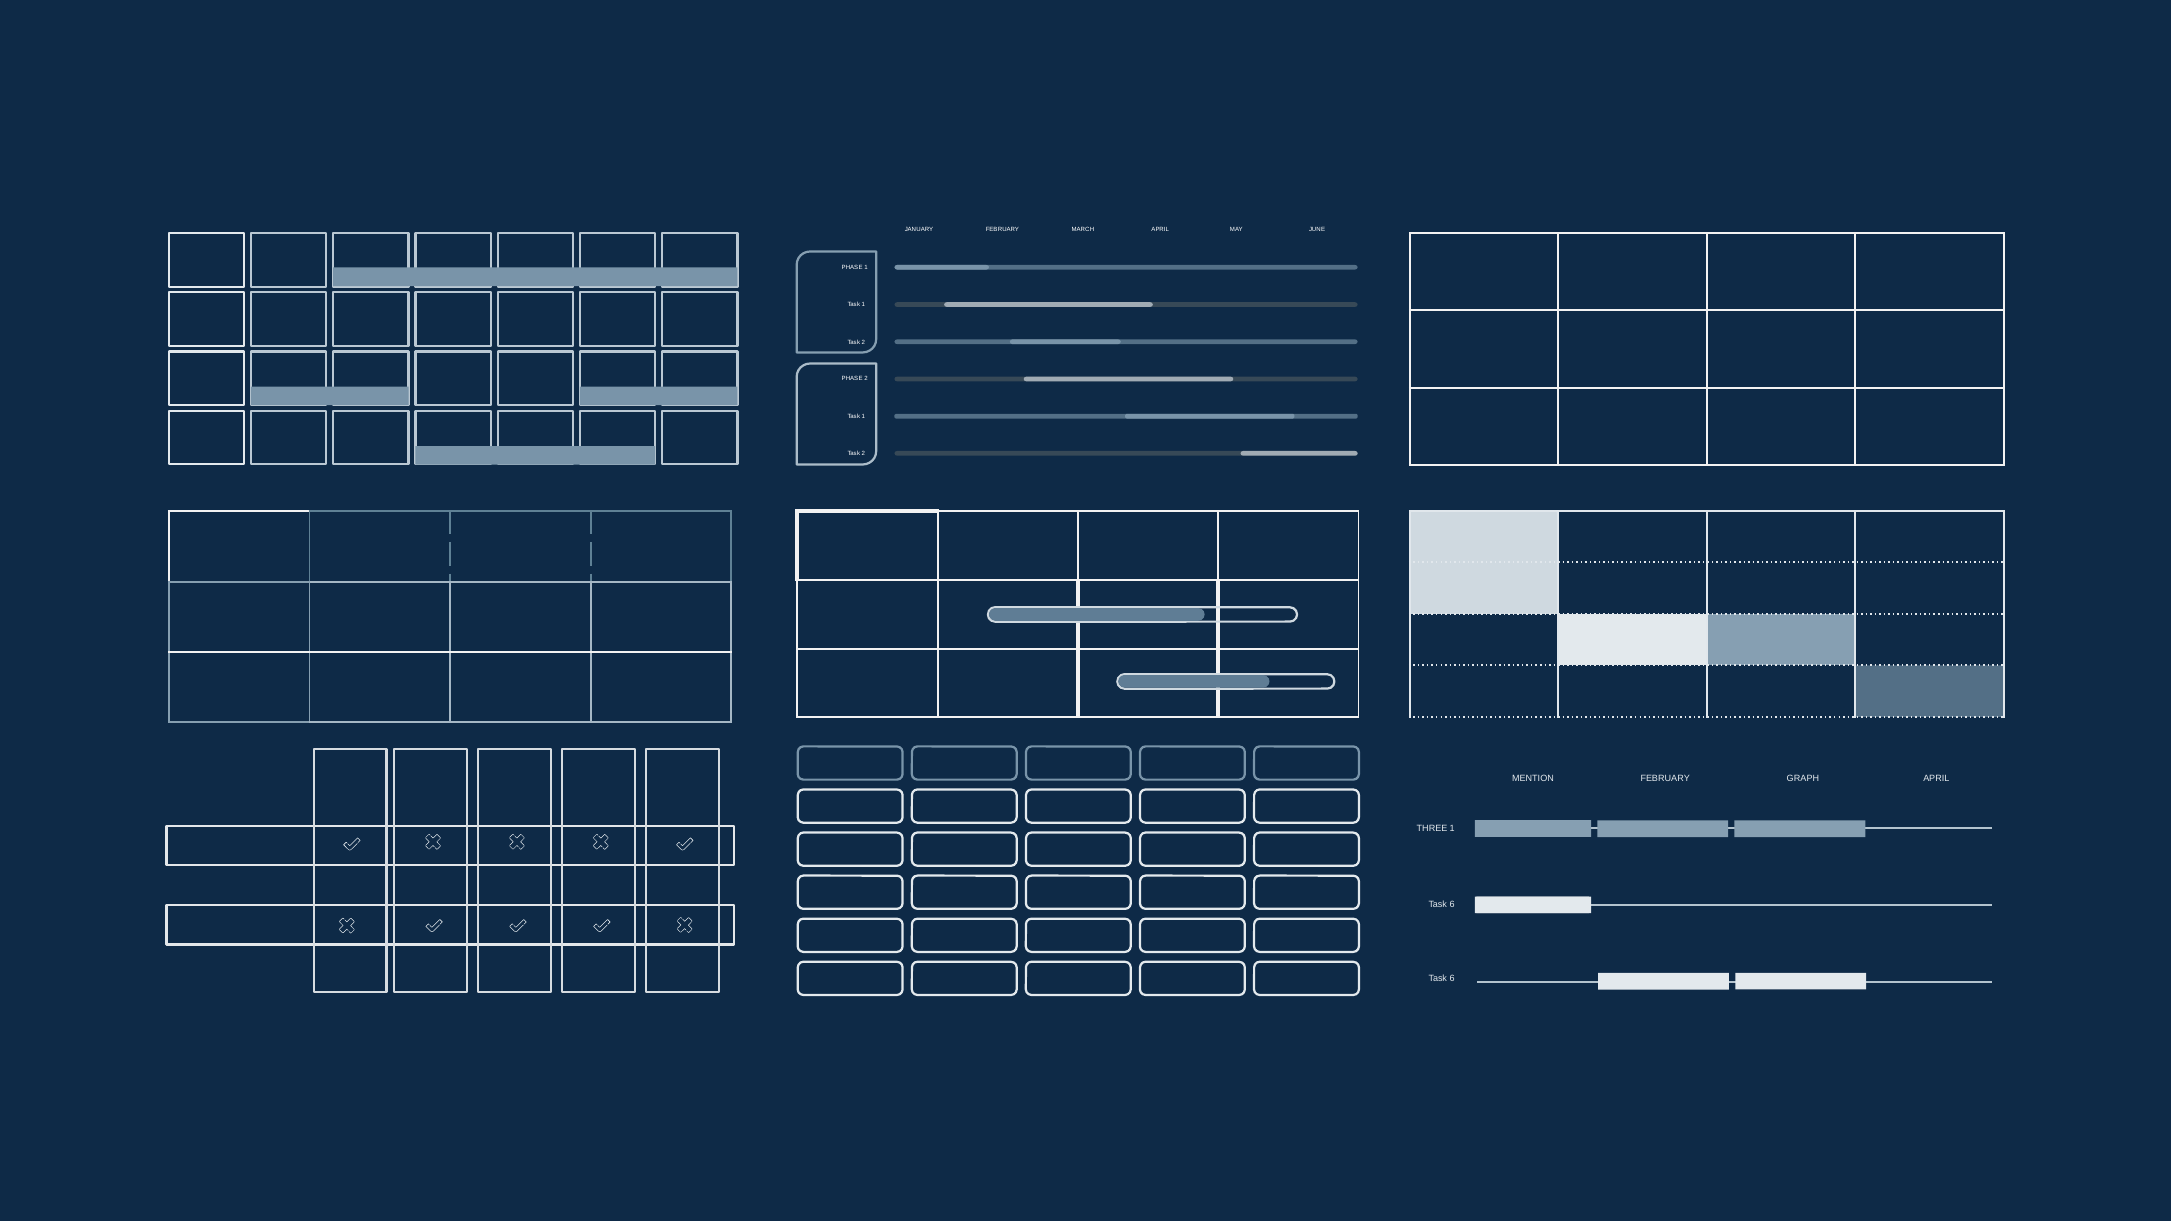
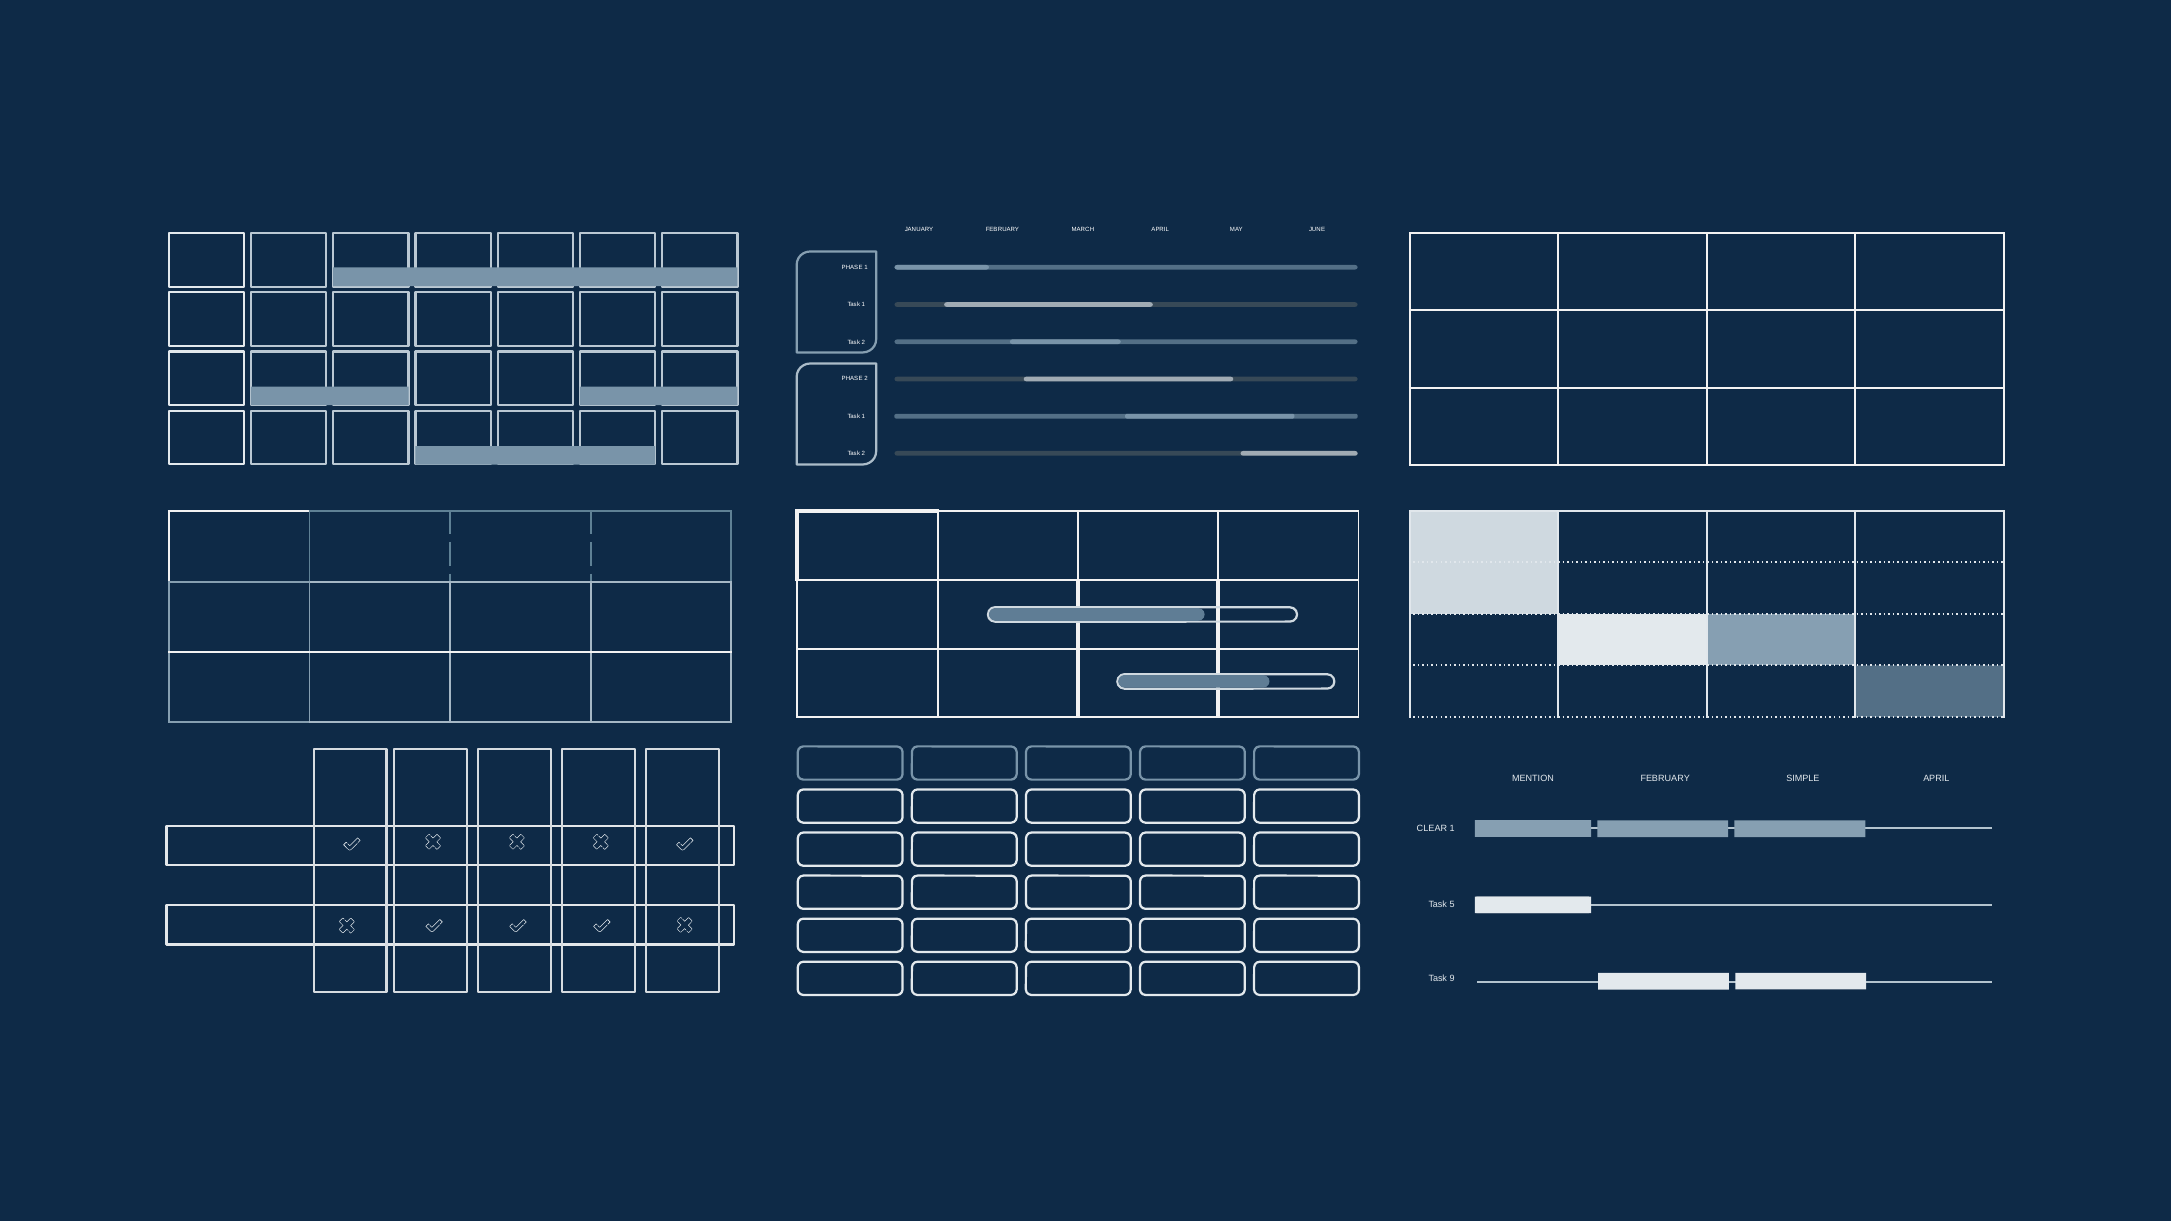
GRAPH: GRAPH -> SIMPLE
THREE: THREE -> CLEAR
6 at (1452, 904): 6 -> 5
6 at (1452, 979): 6 -> 9
